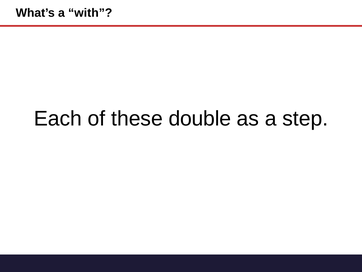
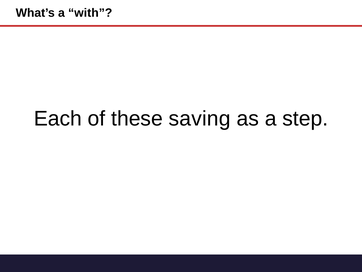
double: double -> saving
